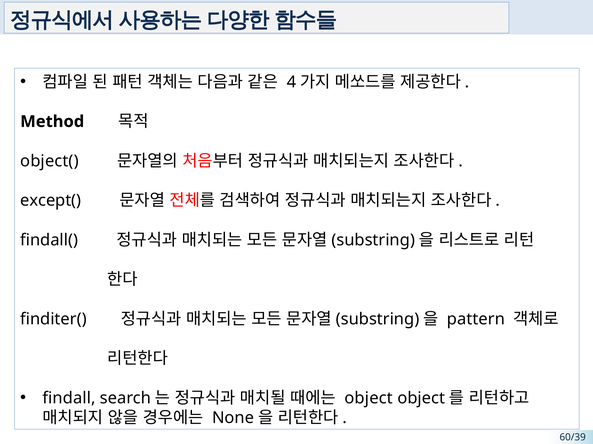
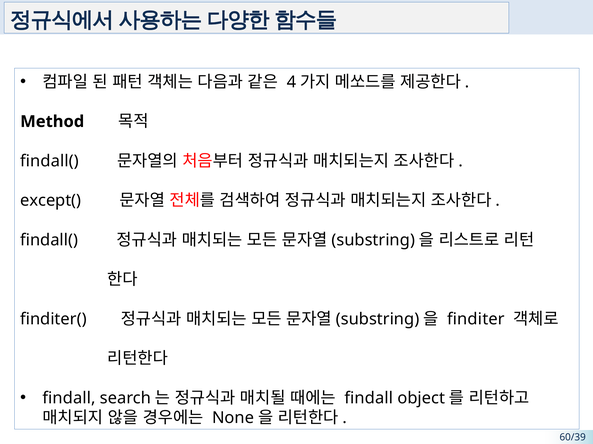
object( at (49, 161): object( -> findall(
pattern: pattern -> finditer
object at (369, 399): object -> findall
